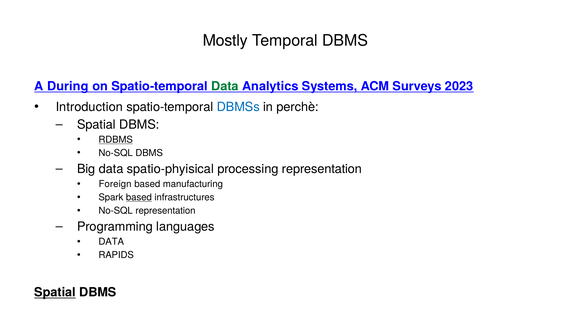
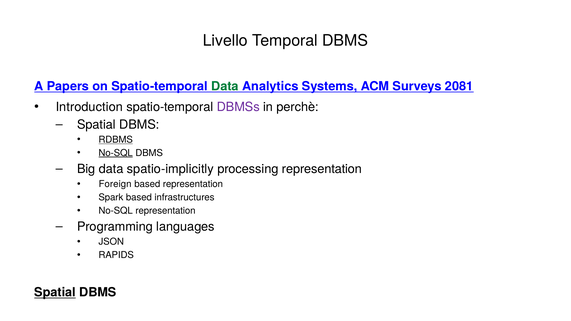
Mostly: Mostly -> Livello
During: During -> Papers
2023: 2023 -> 2081
DBMSs colour: blue -> purple
No-SQL at (116, 153) underline: none -> present
spatio-phyisical: spatio-phyisical -> spatio-implicitly
based manufacturing: manufacturing -> representation
based at (139, 198) underline: present -> none
DATA at (111, 242): DATA -> JSON
